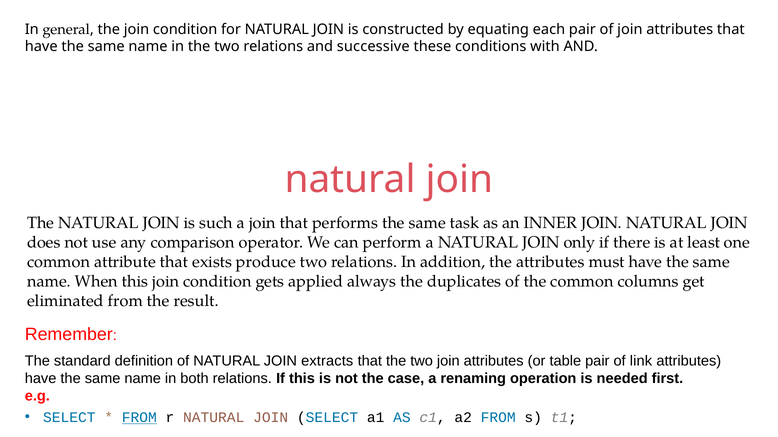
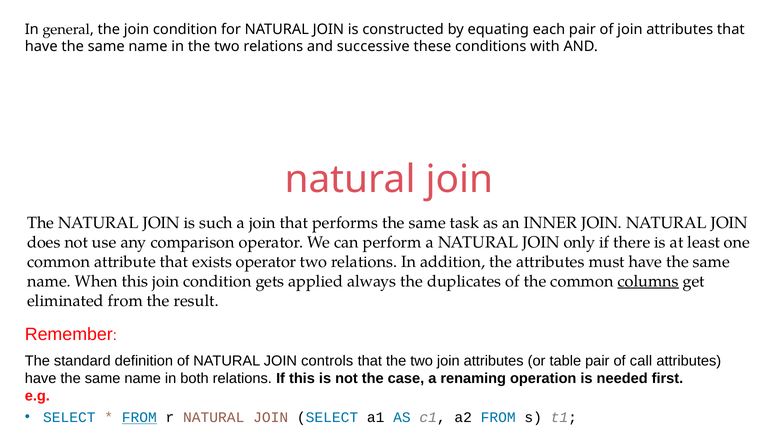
exists produce: produce -> operator
columns underline: none -> present
extracts: extracts -> controls
link: link -> call
